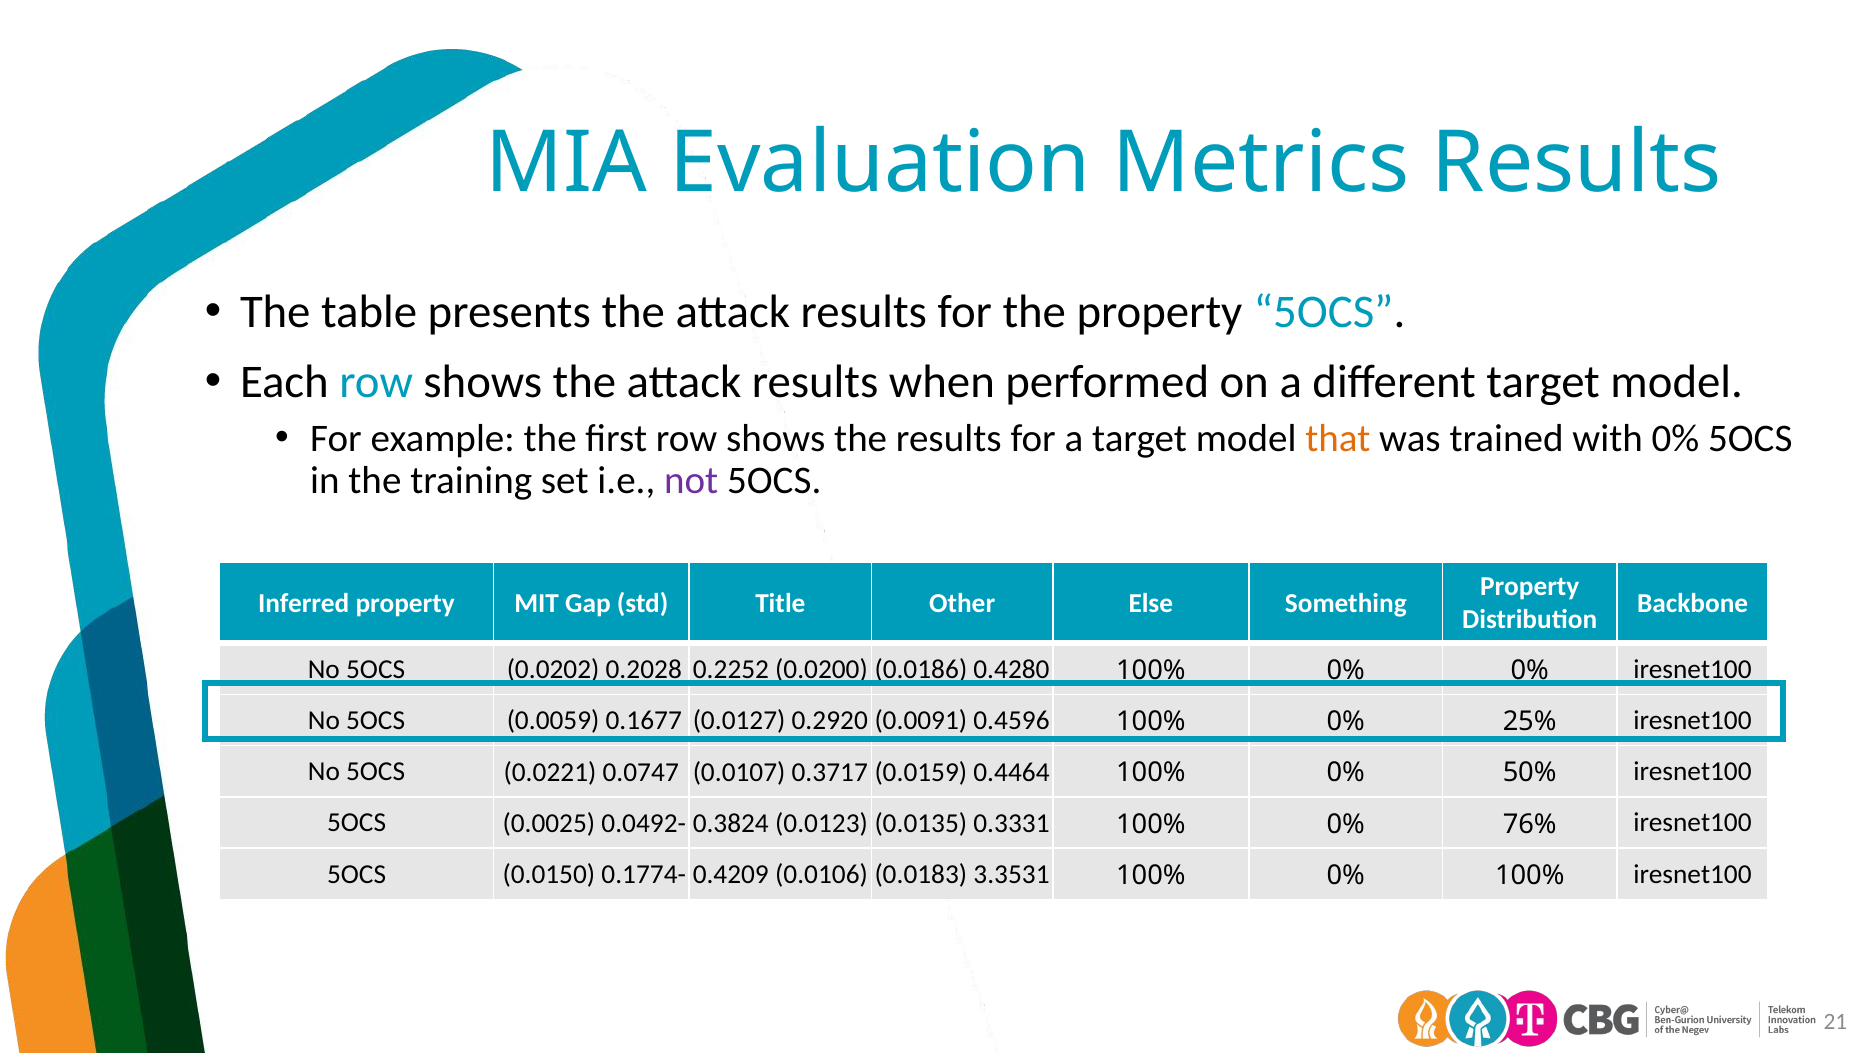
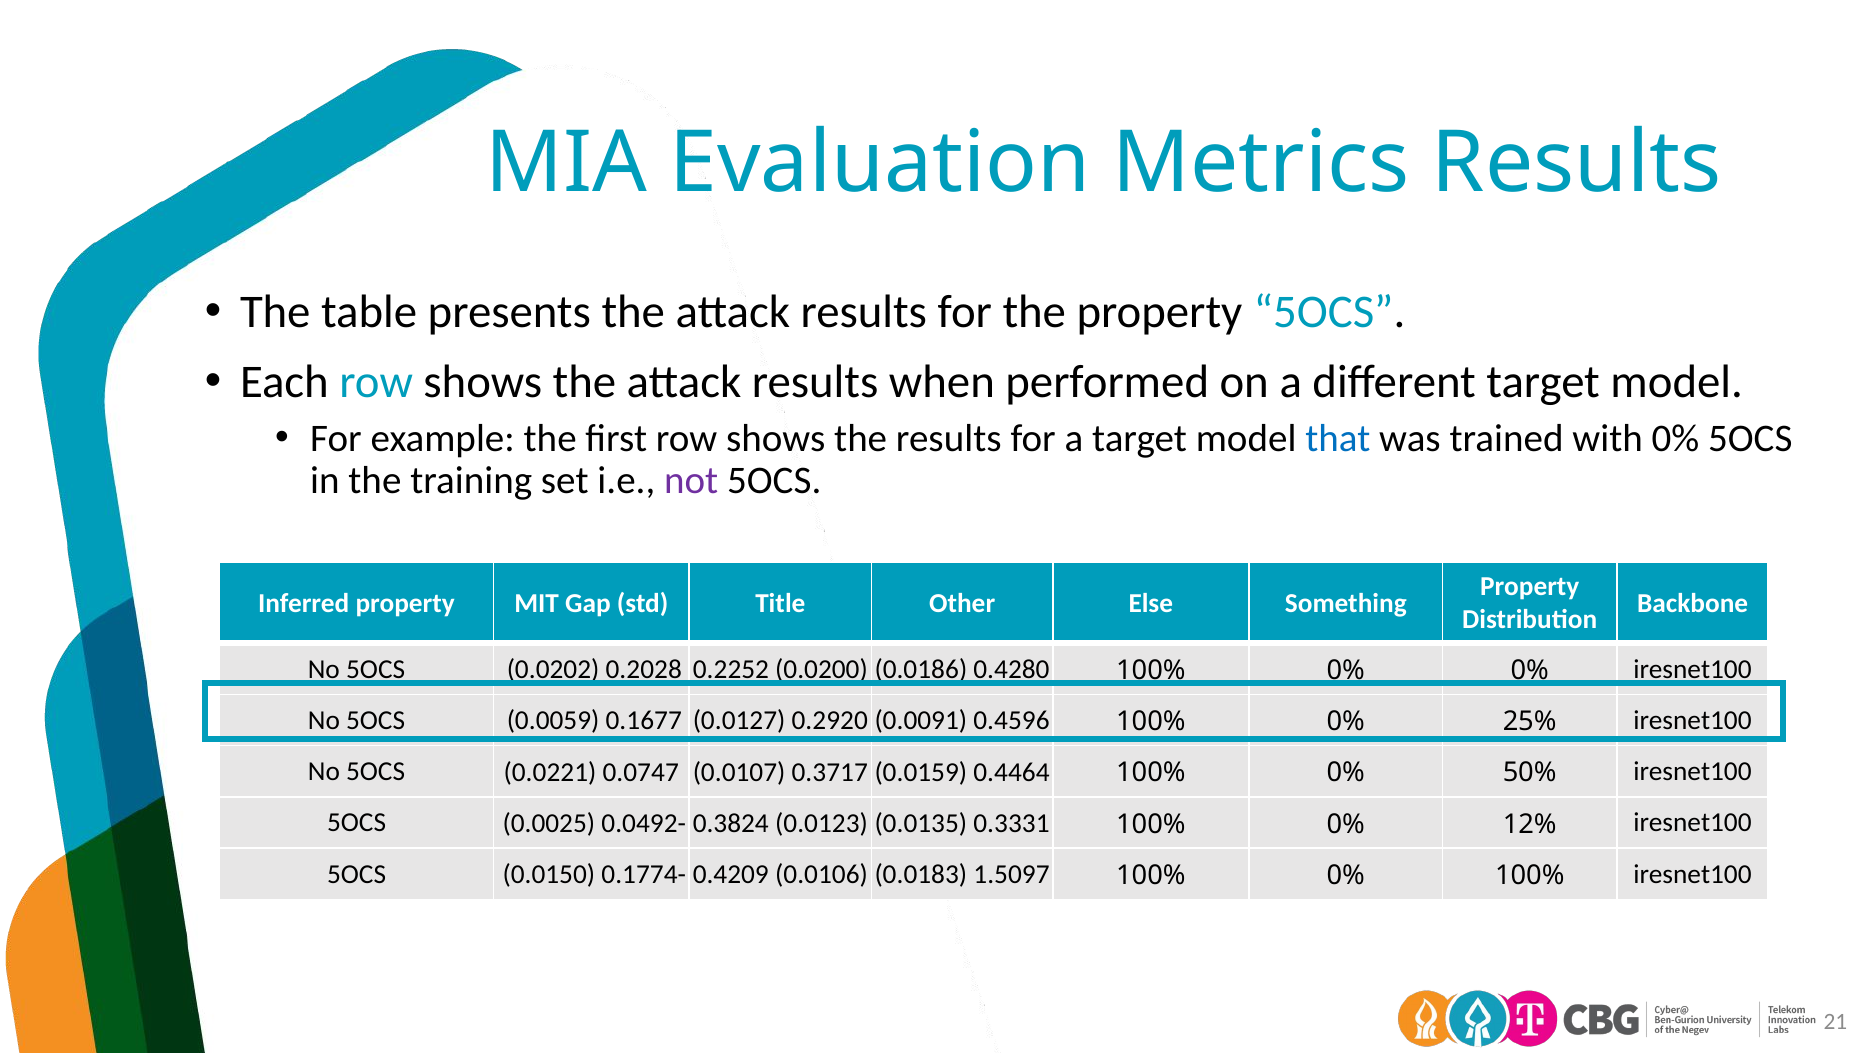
that colour: orange -> blue
76%: 76% -> 12%
3.3531: 3.3531 -> 1.5097
